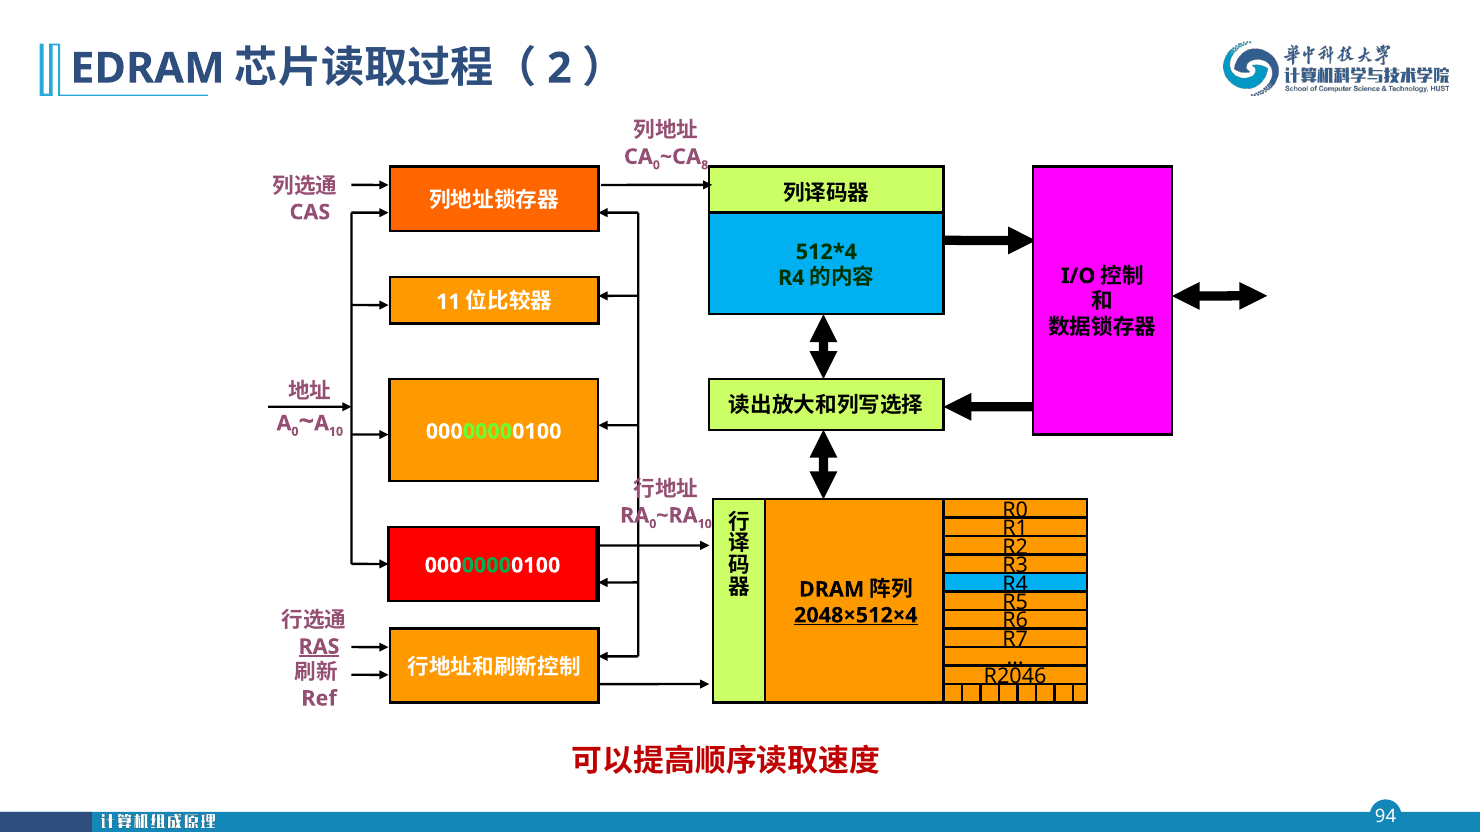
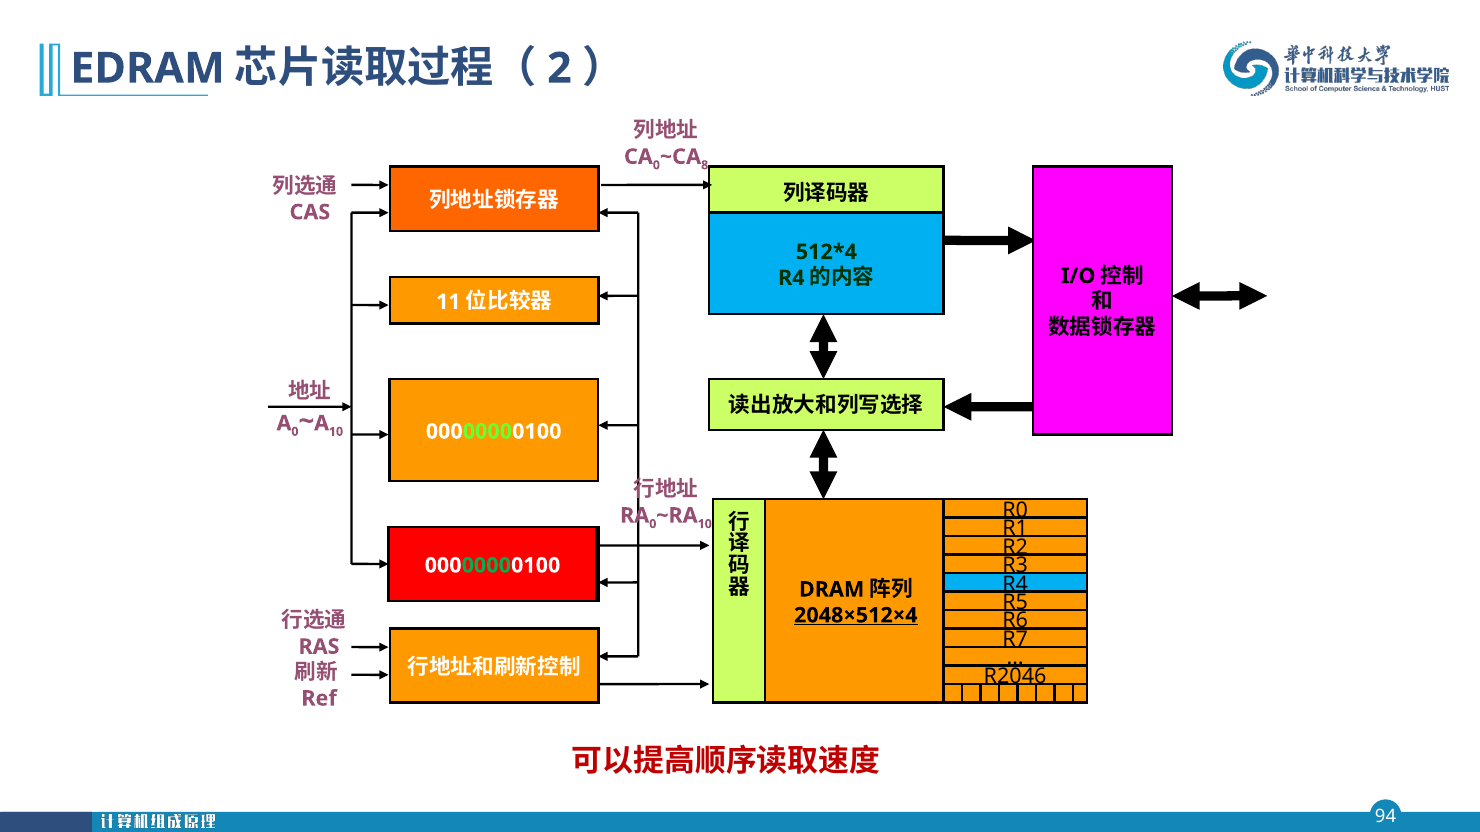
RAS underline: present -> none
